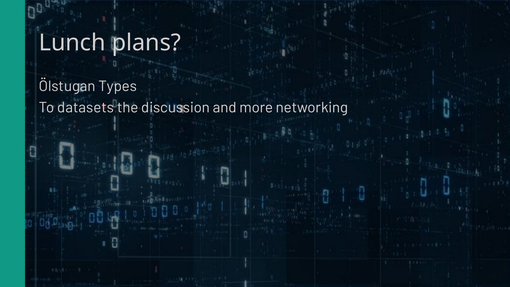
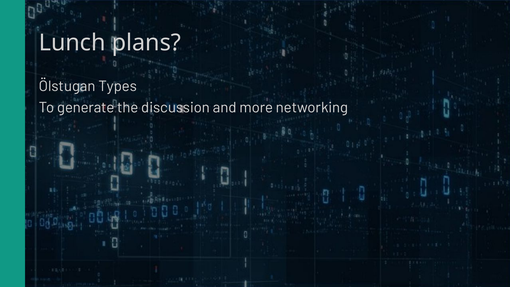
datasets: datasets -> generate
